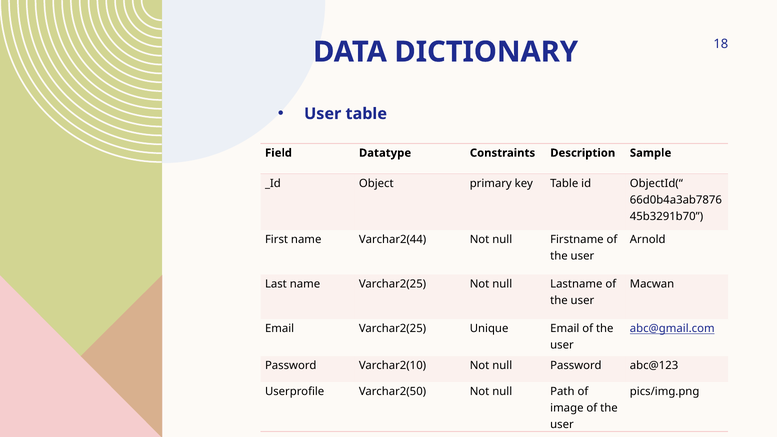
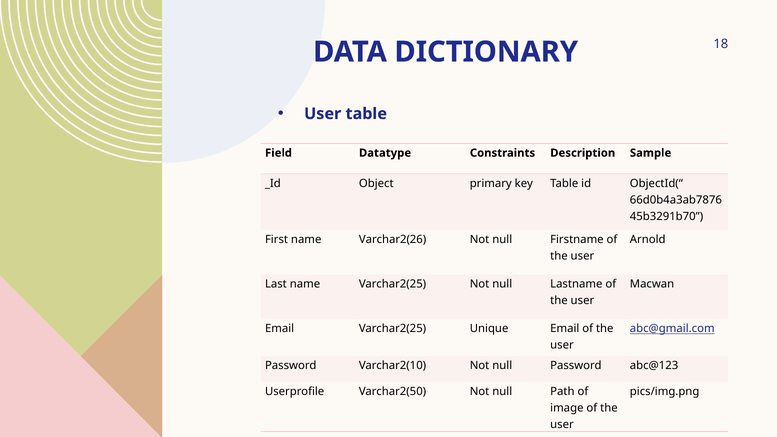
Varchar2(44: Varchar2(44 -> Varchar2(26
